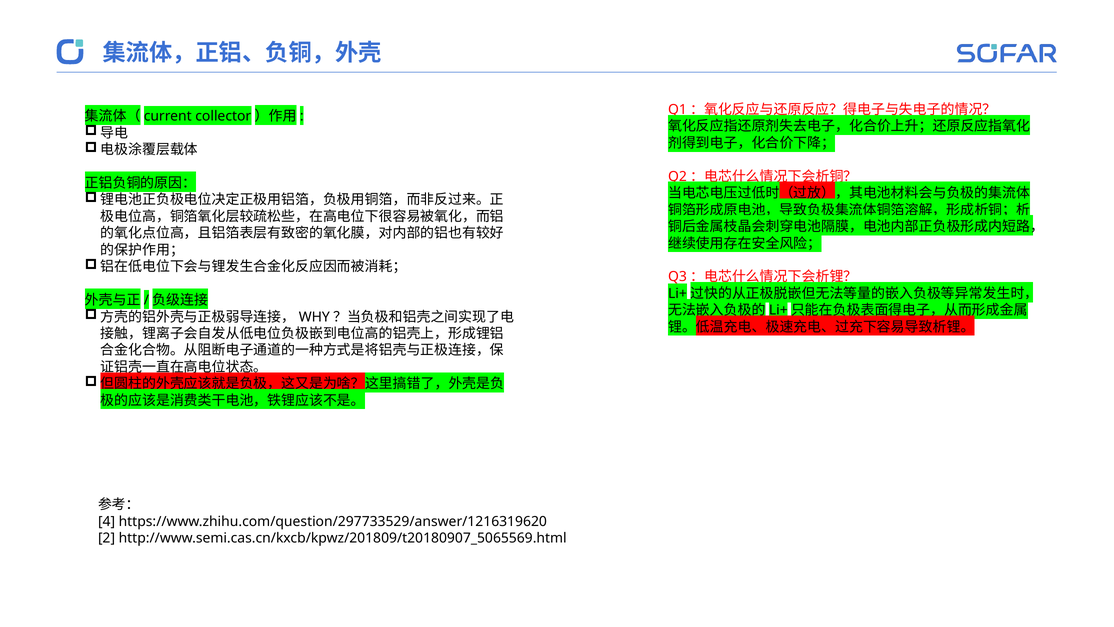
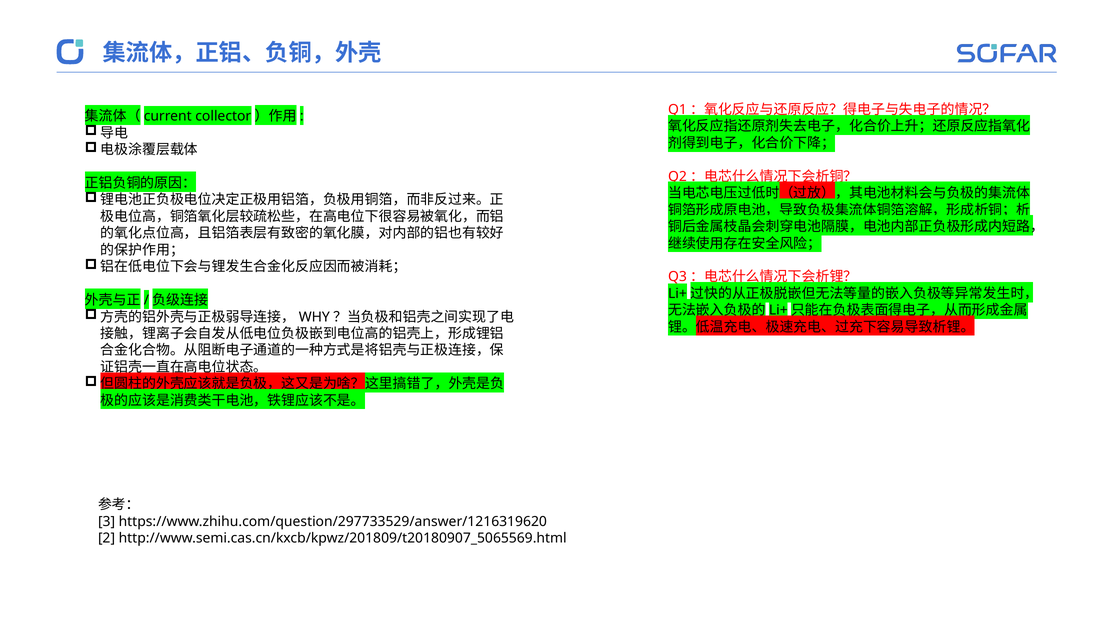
4: 4 -> 3
